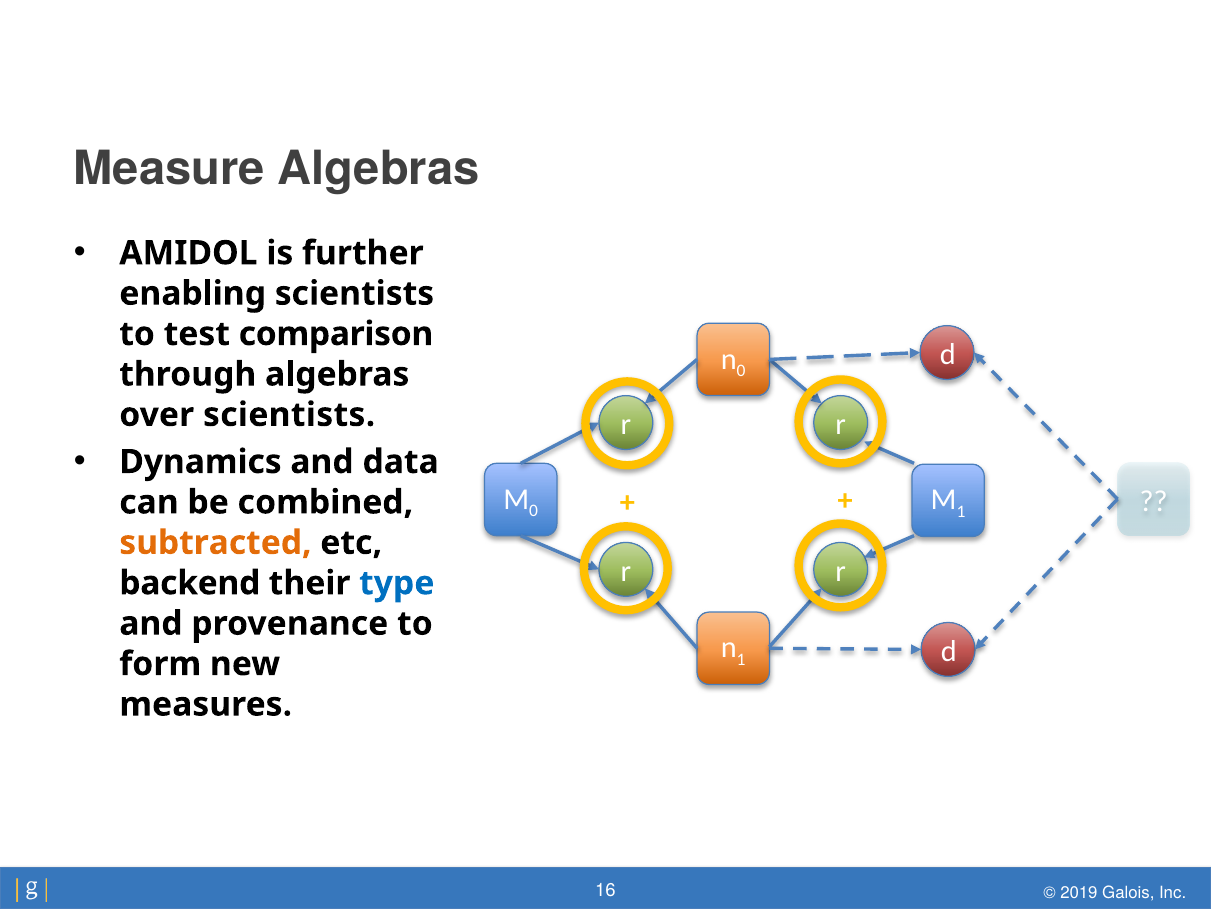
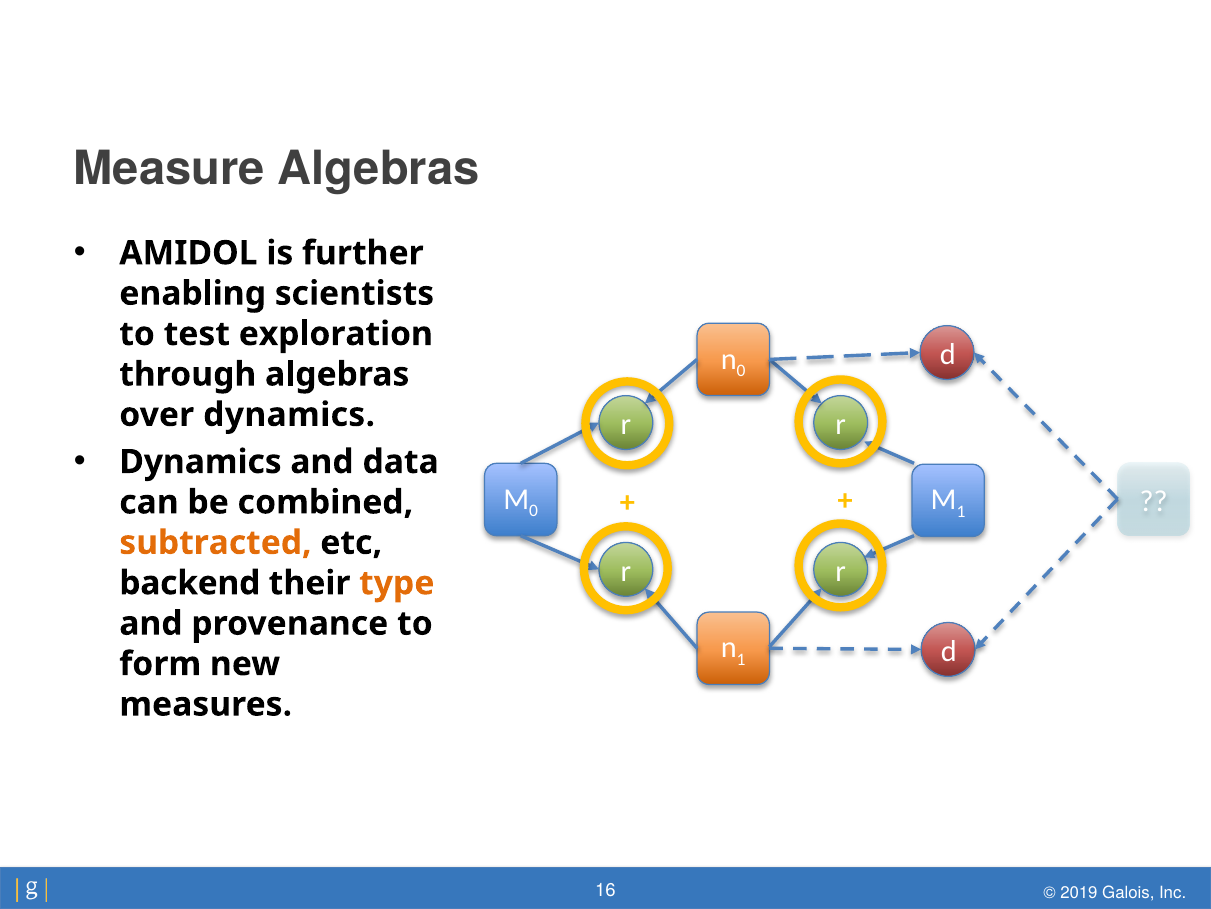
comparison: comparison -> exploration
over scientists: scientists -> dynamics
type colour: blue -> orange
